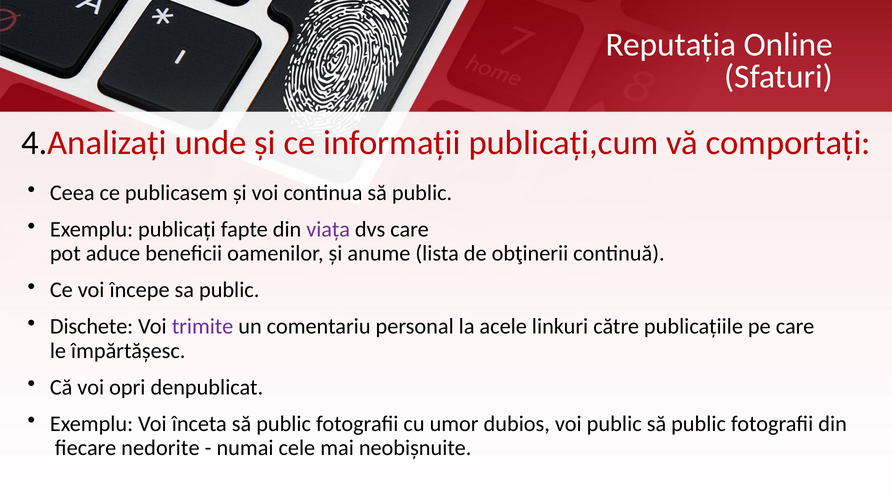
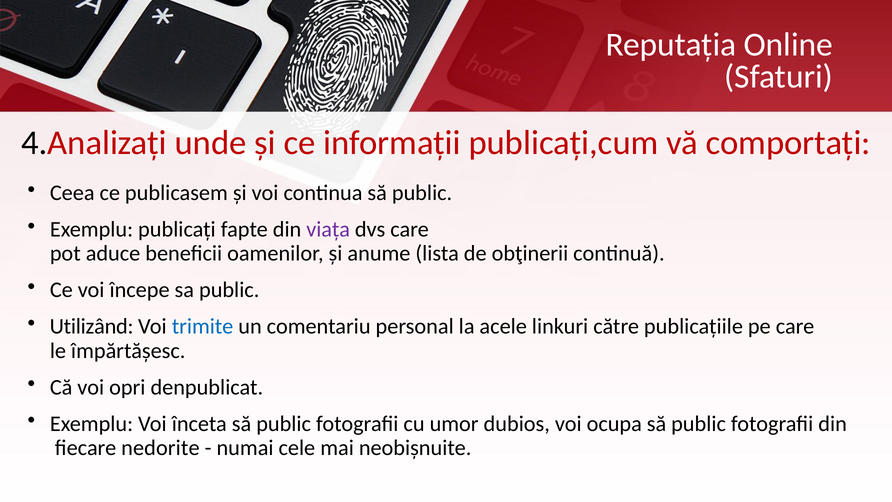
Dischete: Dischete -> Utilizând
trimite colour: purple -> blue
voi public: public -> ocupa
